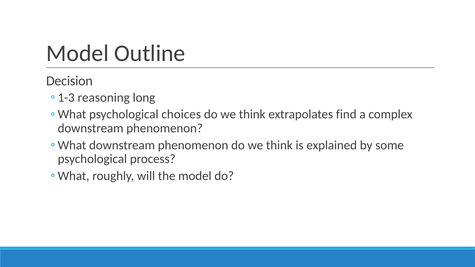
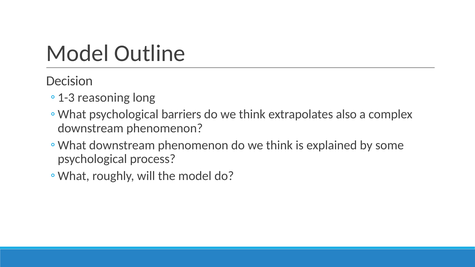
choices: choices -> barriers
find: find -> also
